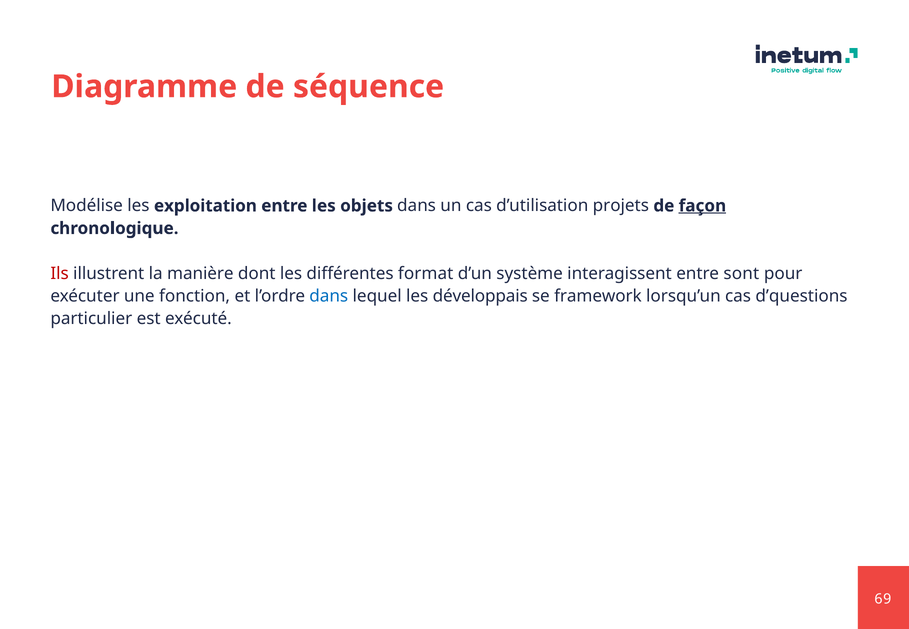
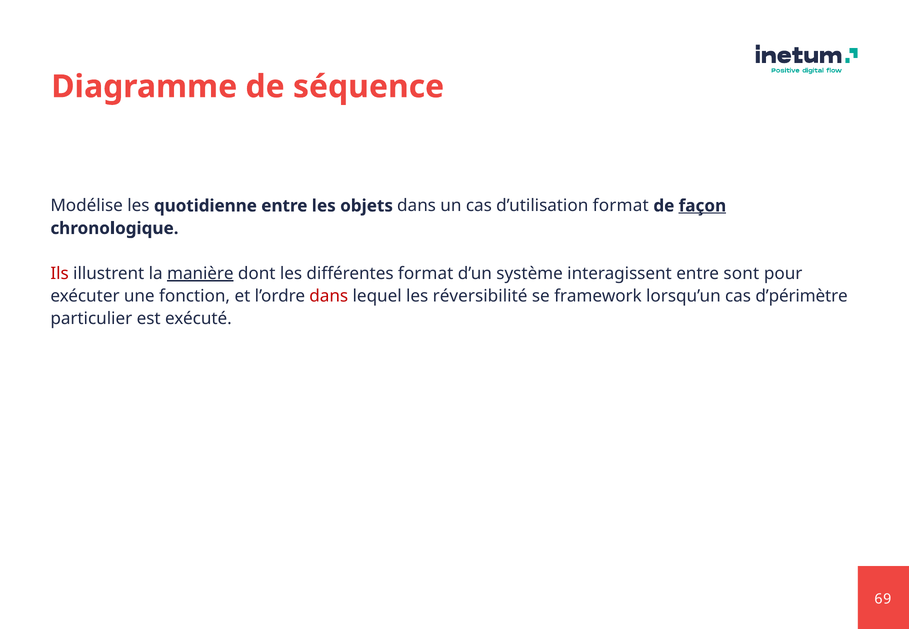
exploitation: exploitation -> quotidienne
d’utilisation projets: projets -> format
manière underline: none -> present
dans at (329, 296) colour: blue -> red
développais: développais -> réversibilité
d’questions: d’questions -> d’périmètre
